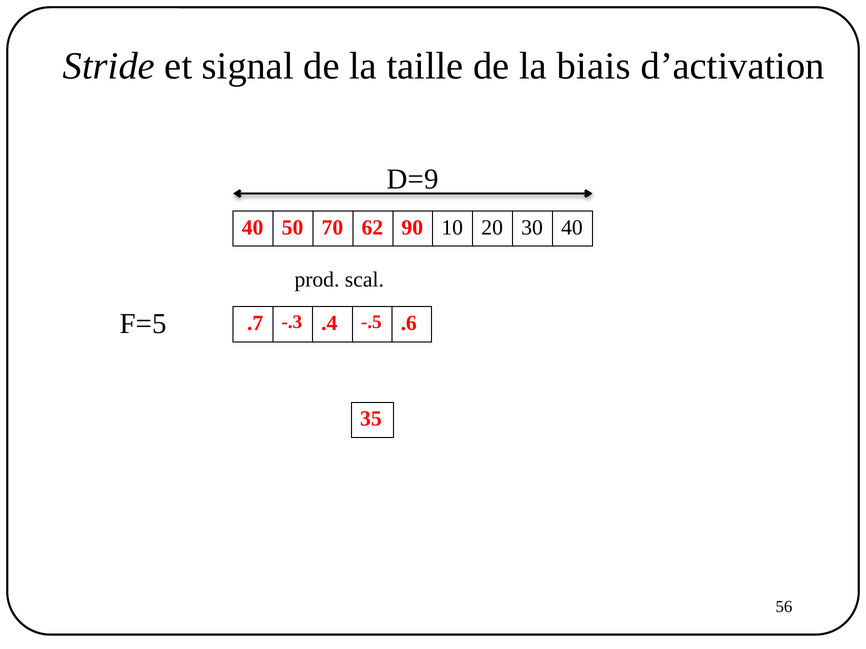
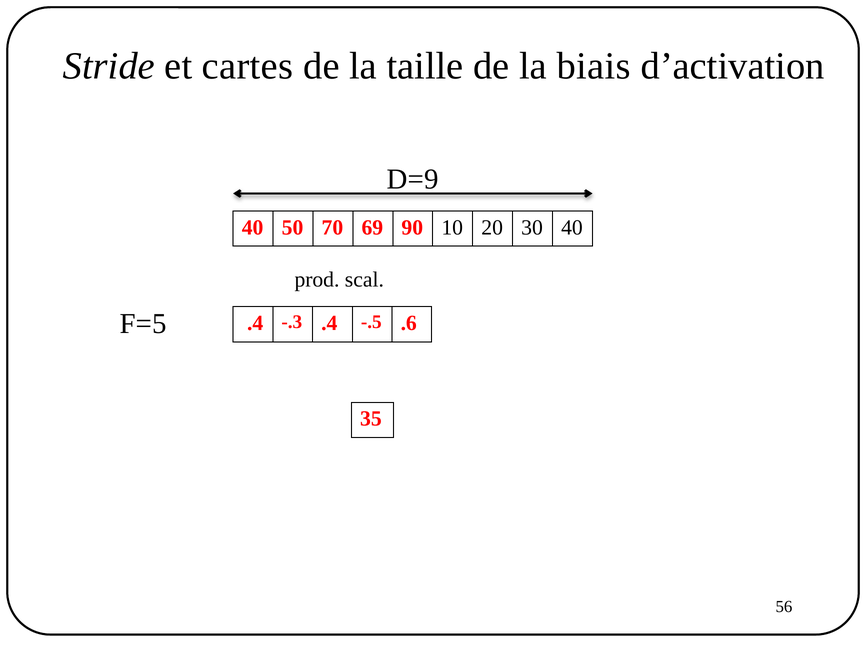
signal: signal -> cartes
62: 62 -> 69
F=5 .7: .7 -> .4
